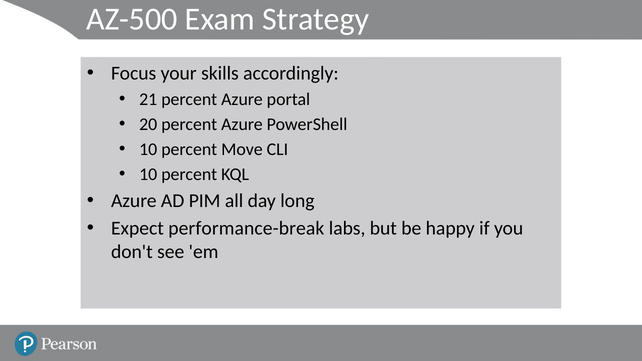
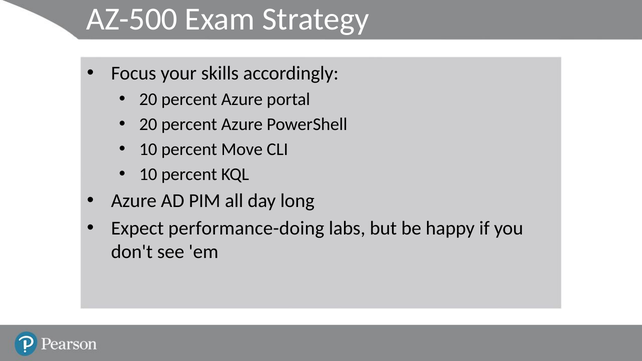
21 at (148, 99): 21 -> 20
performance-break: performance-break -> performance-doing
